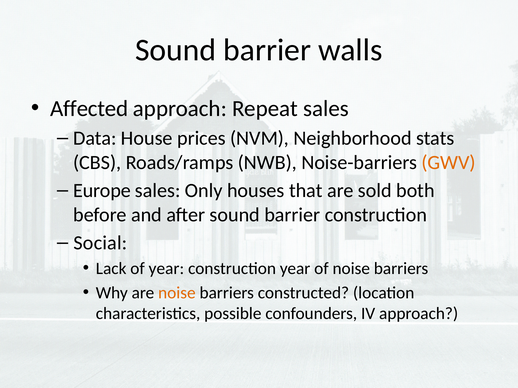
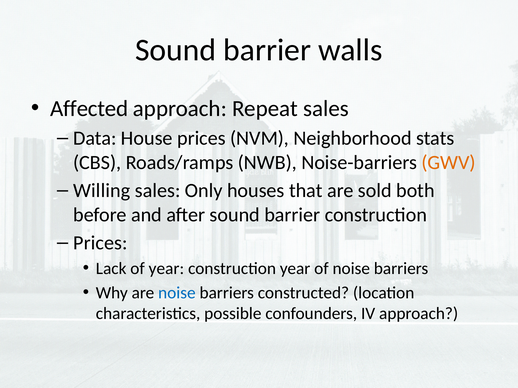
Europe: Europe -> Willing
Social at (100, 243): Social -> Prices
noise at (177, 293) colour: orange -> blue
